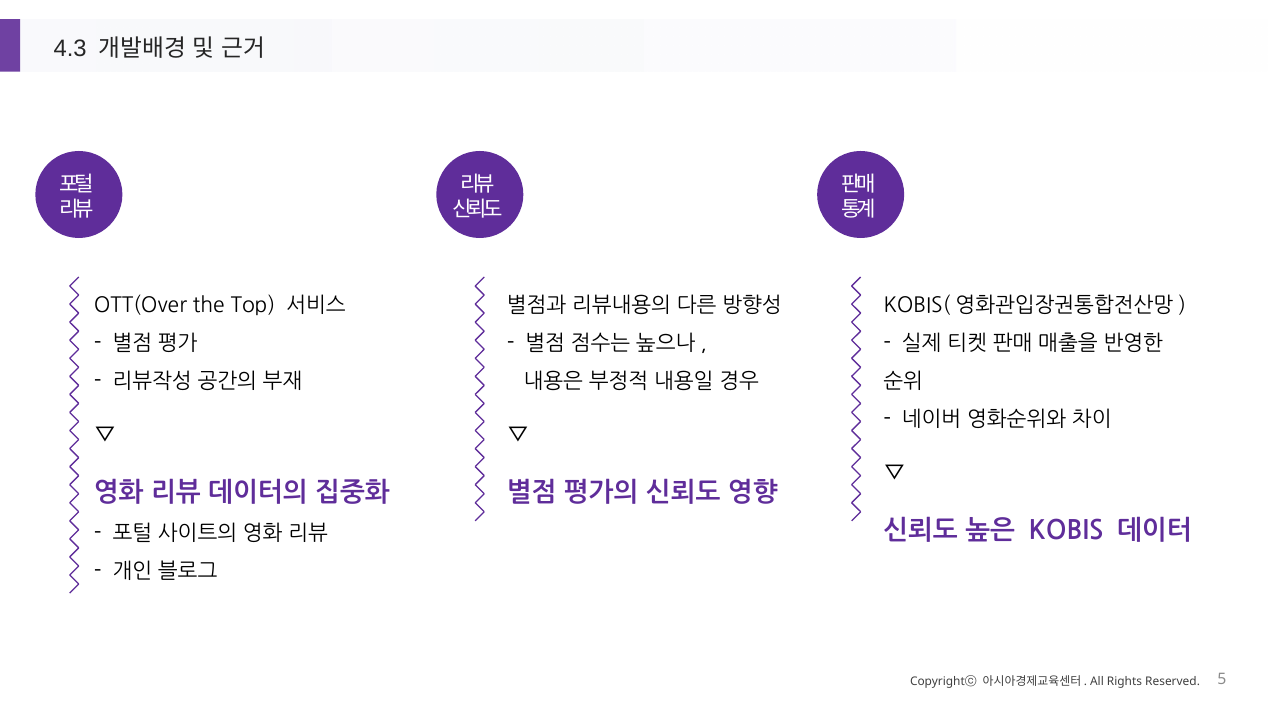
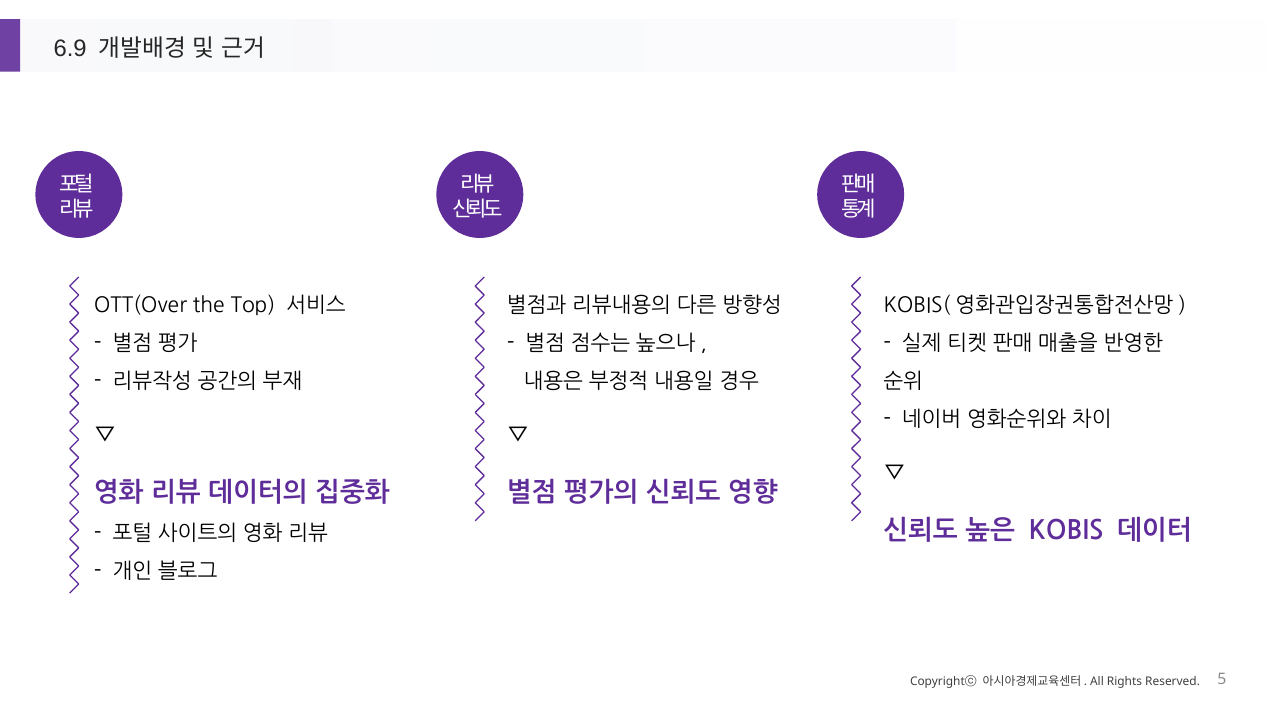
4.3: 4.3 -> 6.9
